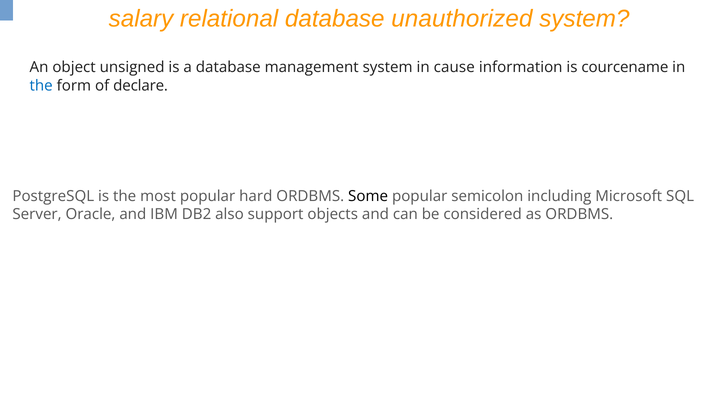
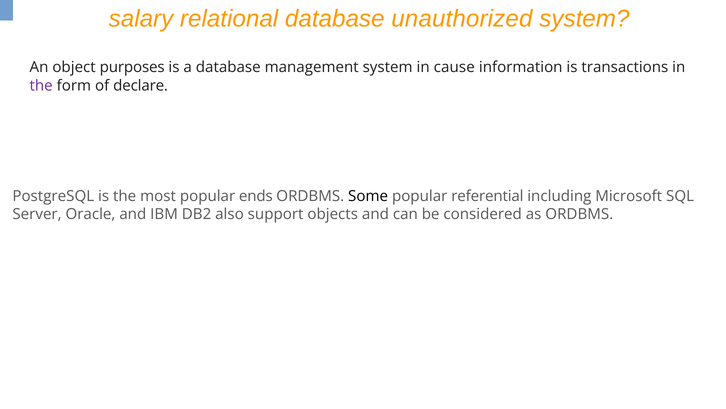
unsigned: unsigned -> purposes
courcename: courcename -> transactions
the at (41, 85) colour: blue -> purple
hard: hard -> ends
semicolon: semicolon -> referential
